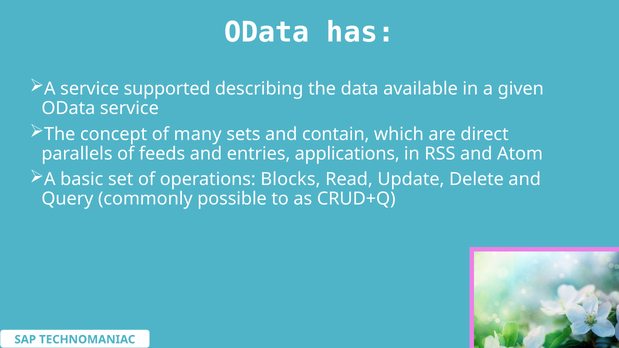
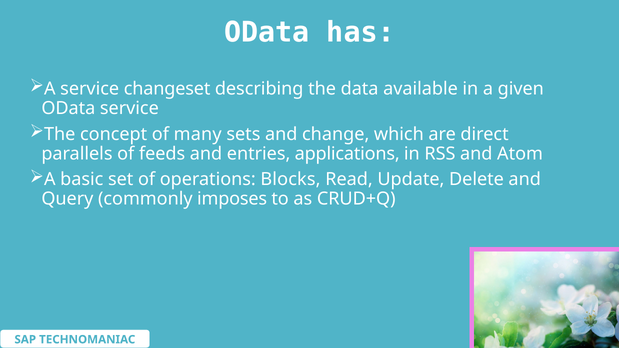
supported: supported -> changeset
contain: contain -> change
possible: possible -> imposes
